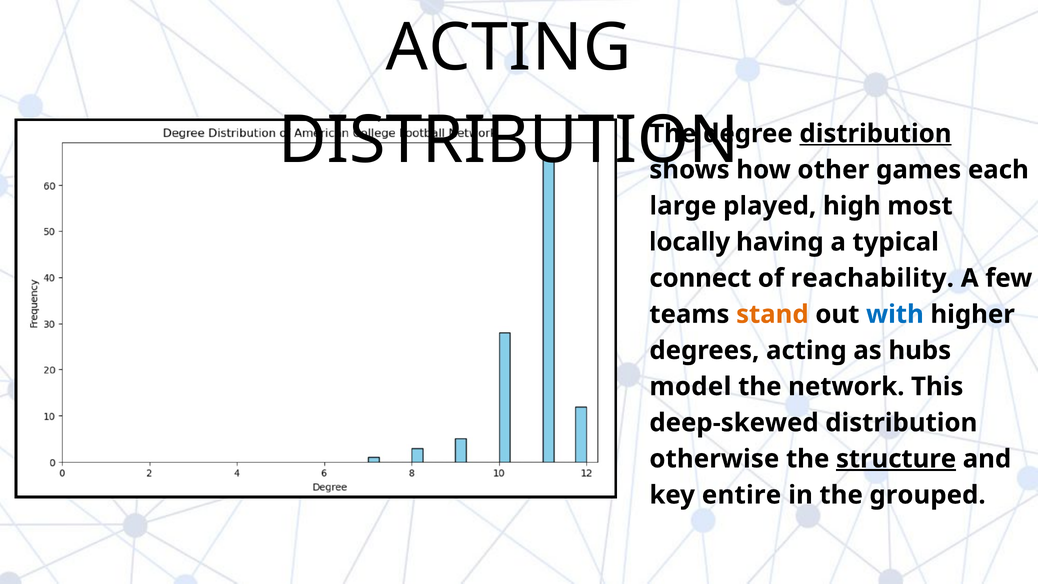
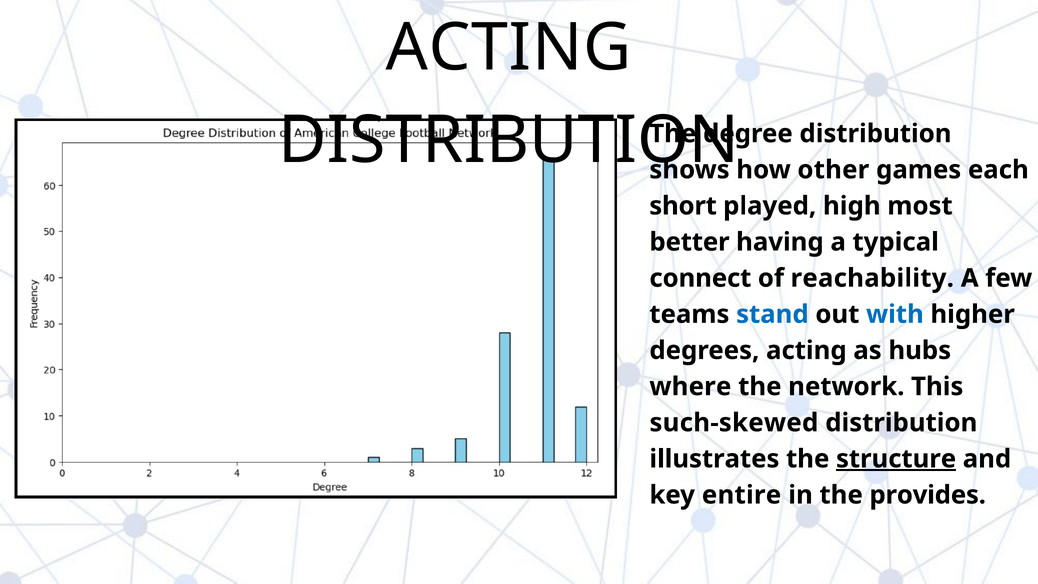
distribution at (876, 134) underline: present -> none
large: large -> short
locally: locally -> better
stand colour: orange -> blue
model: model -> where
deep-skewed: deep-skewed -> such-skewed
otherwise: otherwise -> illustrates
grouped: grouped -> provides
